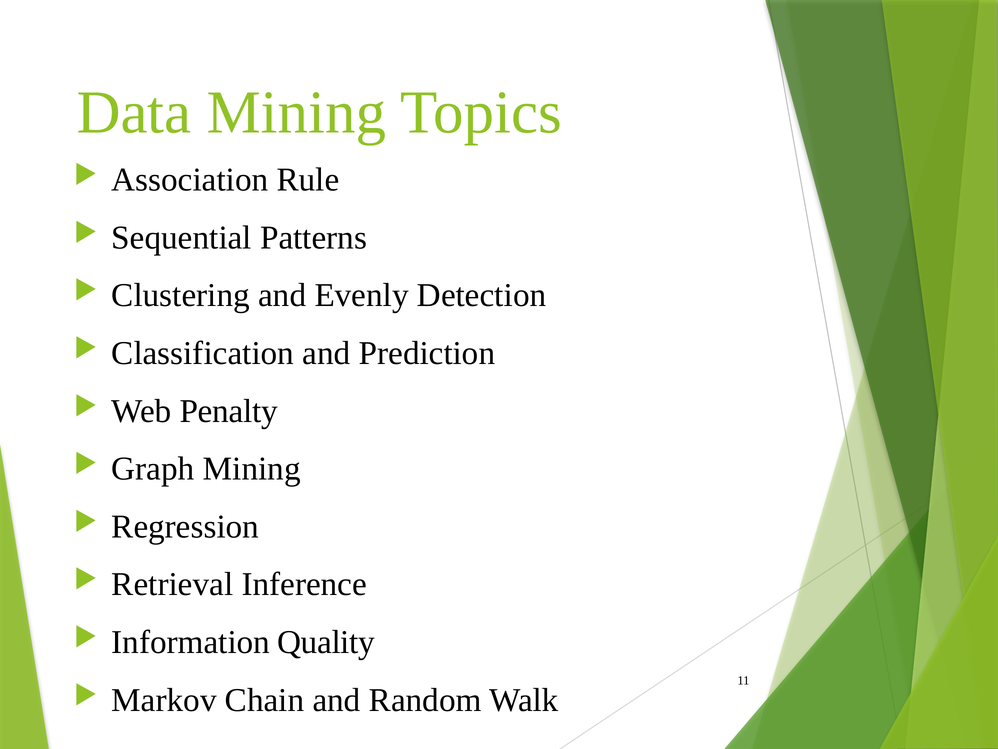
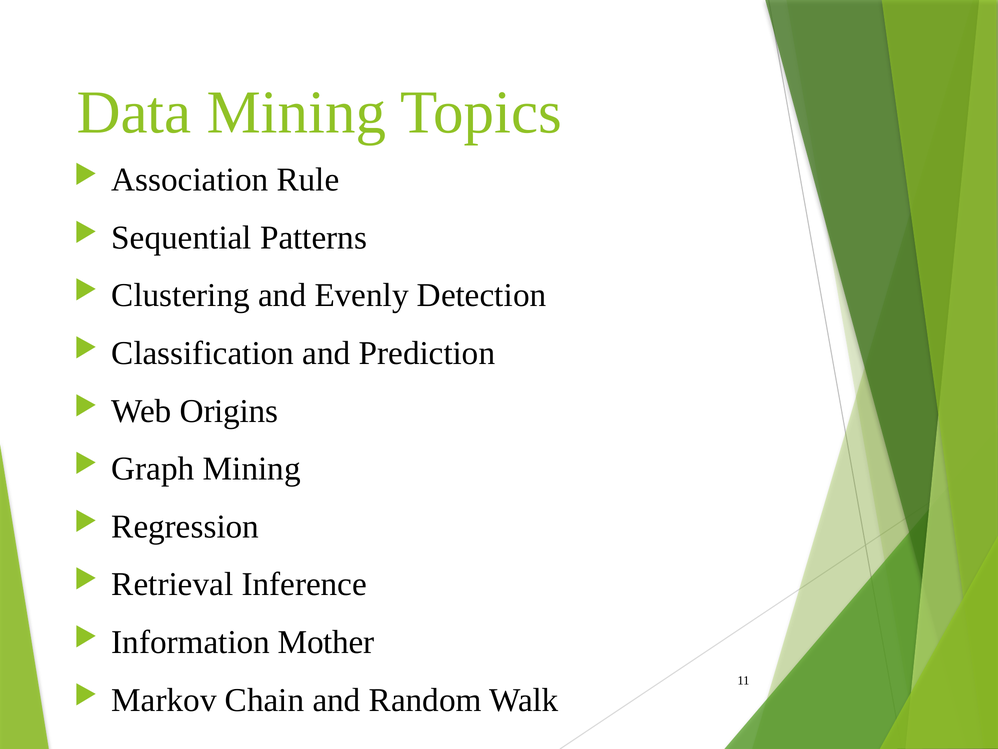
Penalty: Penalty -> Origins
Quality: Quality -> Mother
